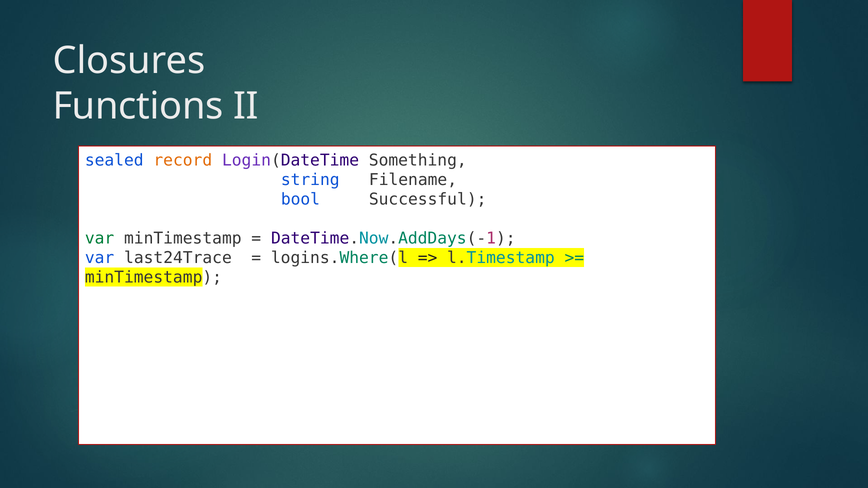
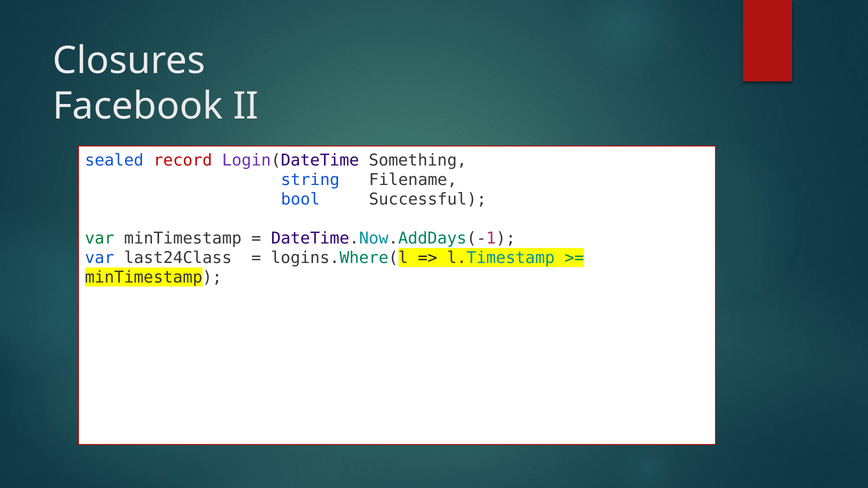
Functions: Functions -> Facebook
record colour: orange -> red
last24Trace: last24Trace -> last24Class
